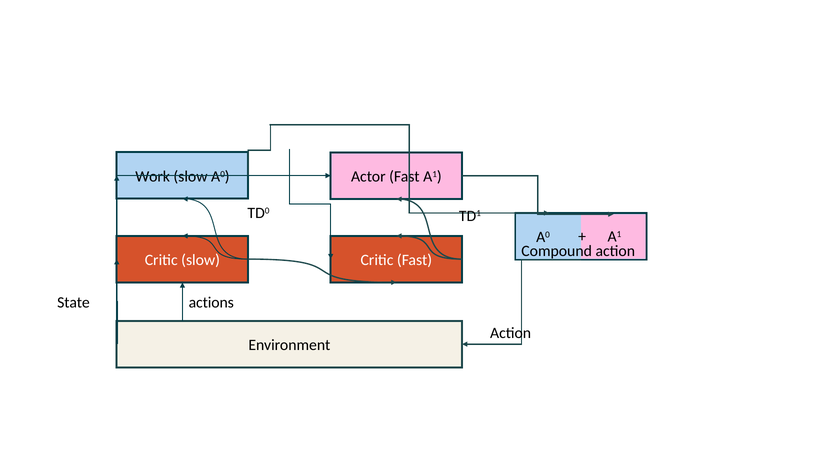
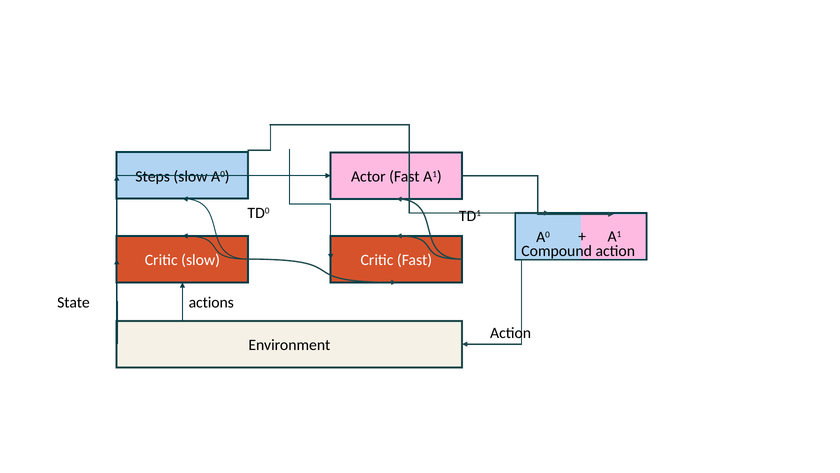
Work: Work -> Steps
